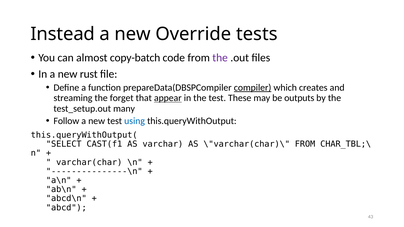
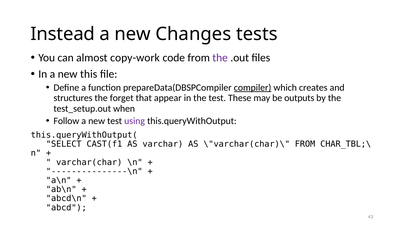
Override: Override -> Changes
copy-batch: copy-batch -> copy-work
rust: rust -> this
streaming: streaming -> structures
appear underline: present -> none
many: many -> when
using colour: blue -> purple
